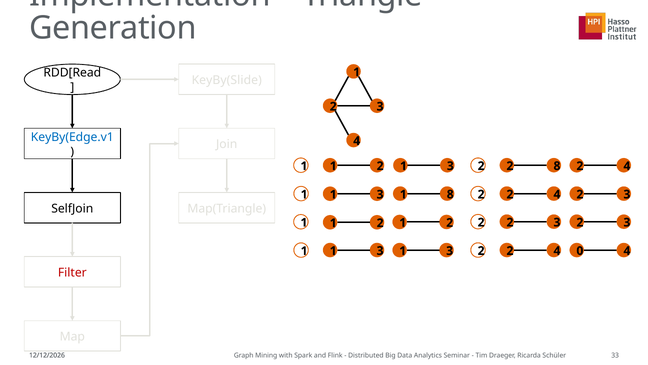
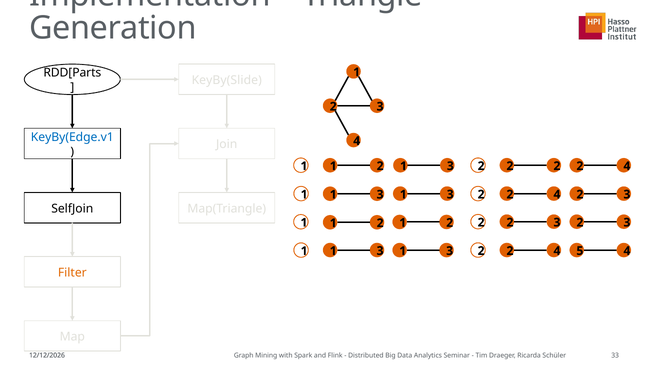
RDD[Read: RDD[Read -> RDD[Parts
8 at (557, 166): 8 -> 2
8 at (450, 194): 8 -> 3
0: 0 -> 5
Filter colour: red -> orange
